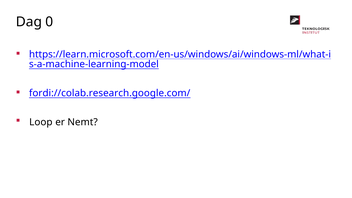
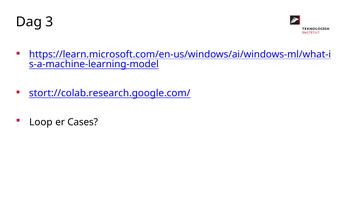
0: 0 -> 3
fordi://colab.research.google.com/: fordi://colab.research.google.com/ -> stort://colab.research.google.com/
Nemt: Nemt -> Cases
